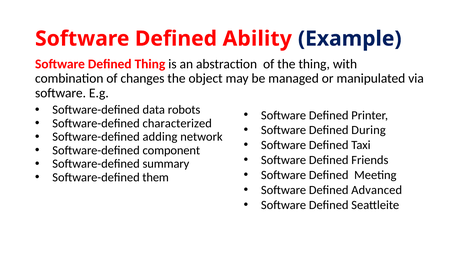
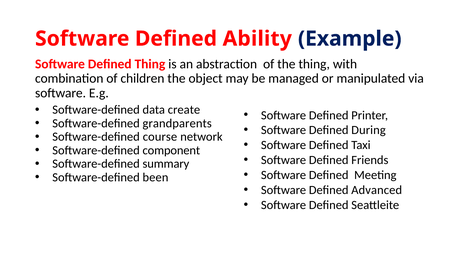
changes: changes -> children
robots: robots -> create
characterized: characterized -> grandparents
adding: adding -> course
them: them -> been
